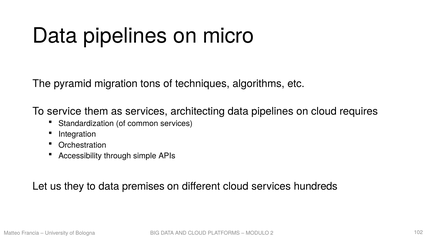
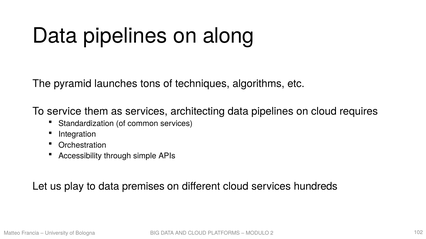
micro: micro -> along
migration: migration -> launches
they: they -> play
